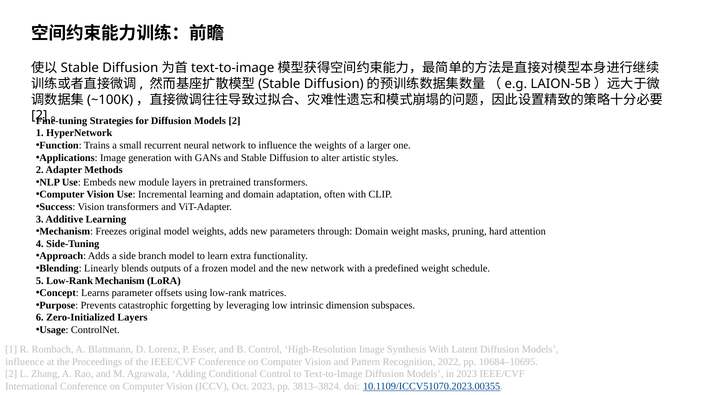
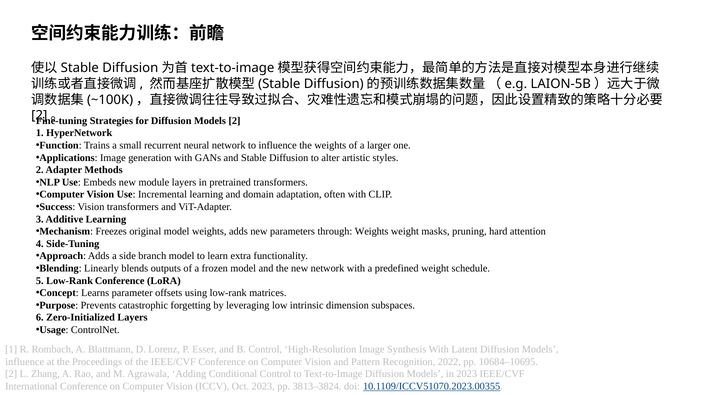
through Domain: Domain -> Weights
Low-Rank Mechanism: Mechanism -> Conference
